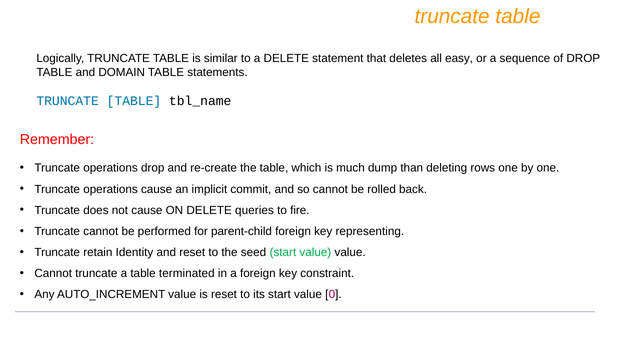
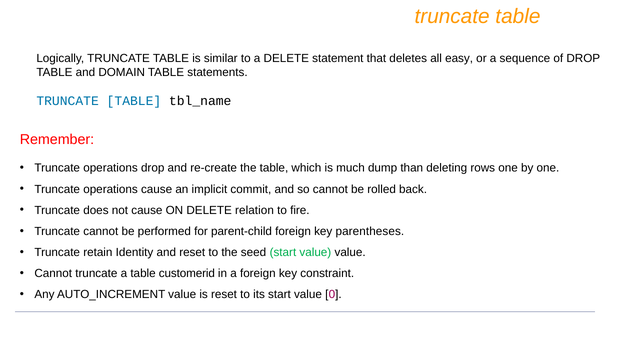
queries: queries -> relation
representing: representing -> parentheses
terminated: terminated -> customerid
